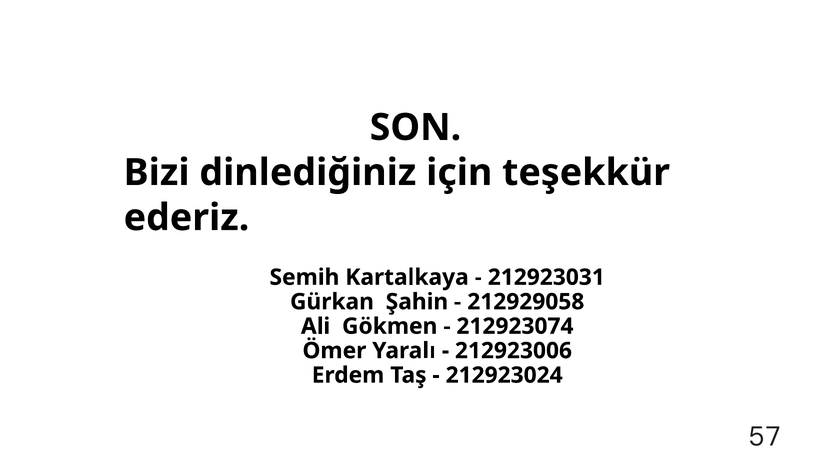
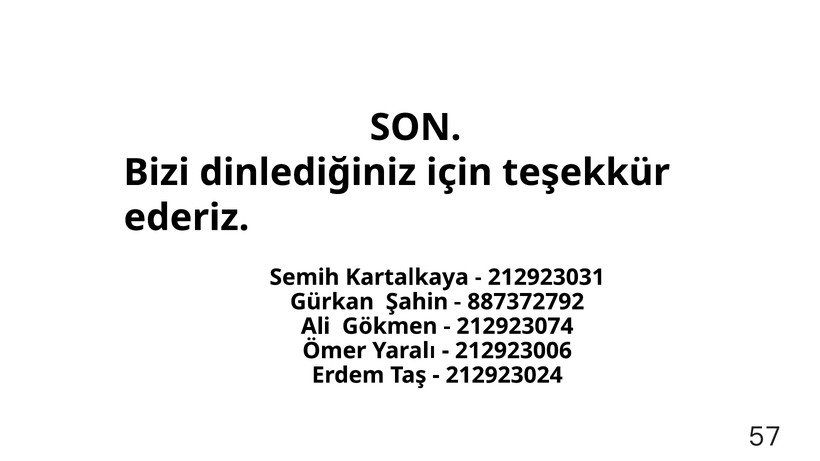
212929058: 212929058 -> 887372792
